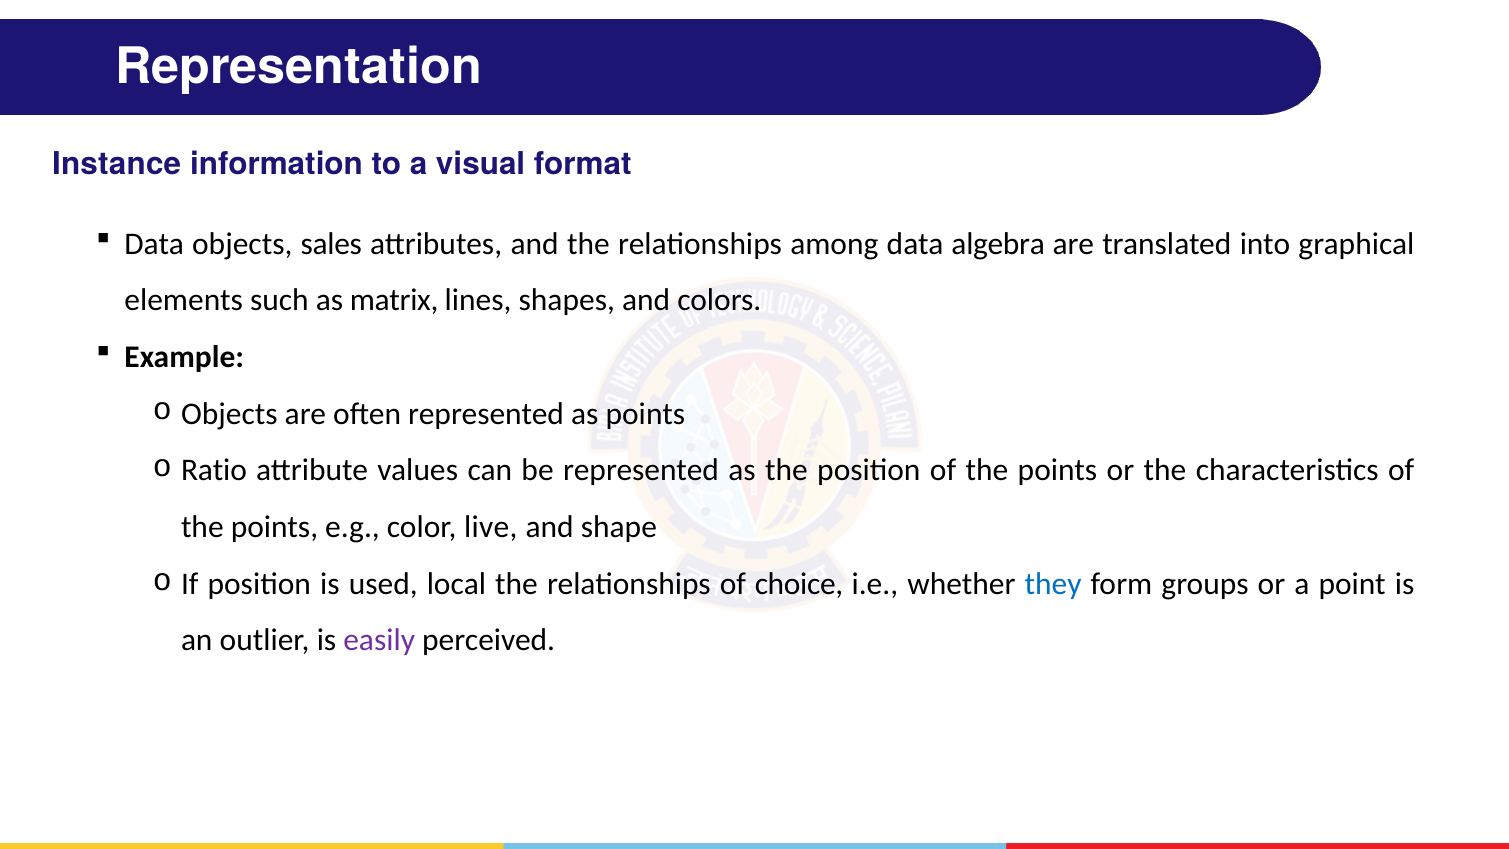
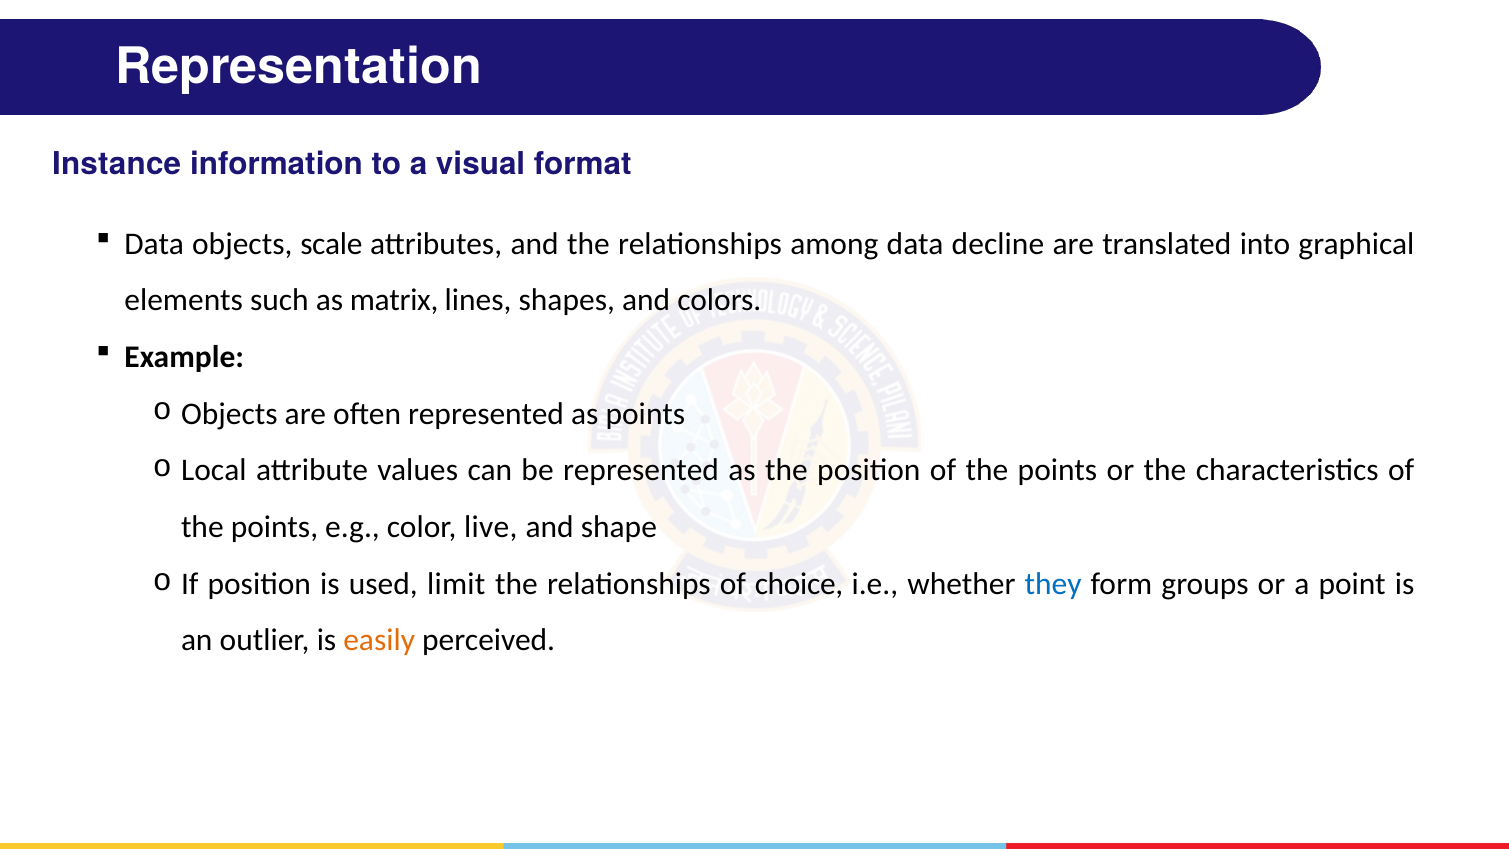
sales: sales -> scale
algebra: algebra -> decline
Ratio: Ratio -> Local
local: local -> limit
easily colour: purple -> orange
